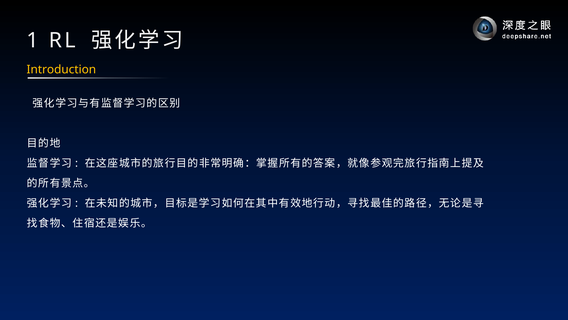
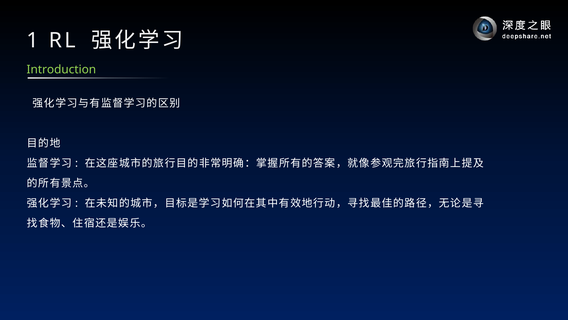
Introduction colour: yellow -> light green
